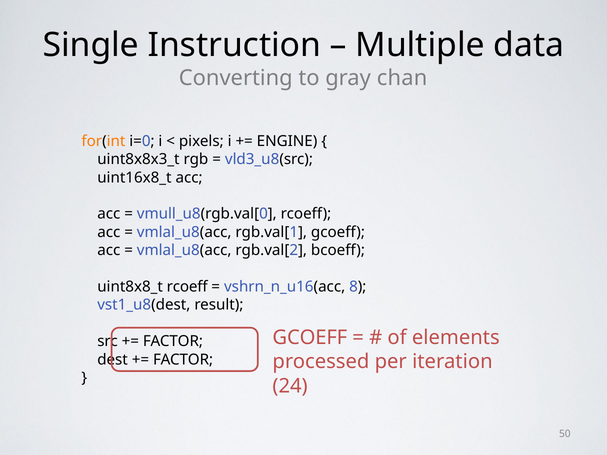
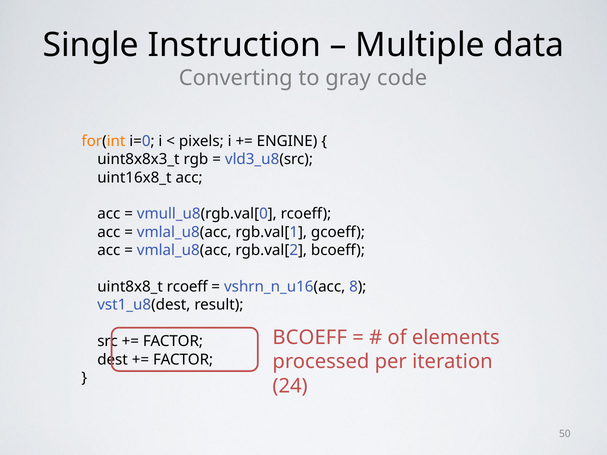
chan: chan -> code
GCOEFF at (310, 338): GCOEFF -> BCOEFF
